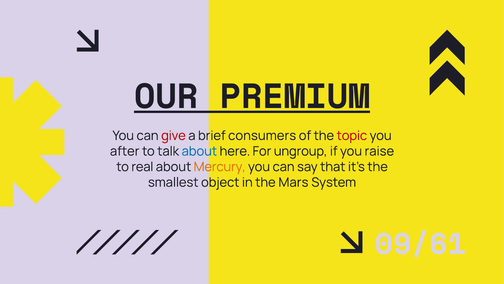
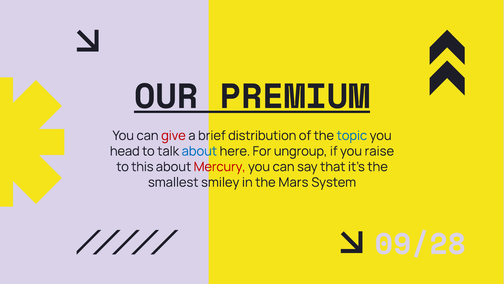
consumers: consumers -> distribution
topic colour: red -> blue
after: after -> head
real: real -> this
Mercury colour: orange -> red
object: object -> smiley
09/61: 09/61 -> 09/28
